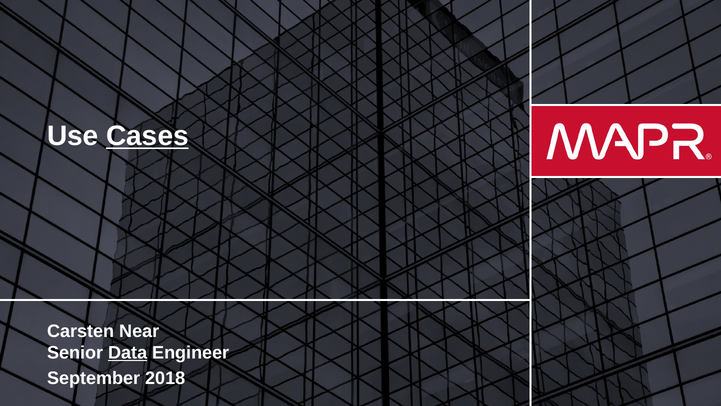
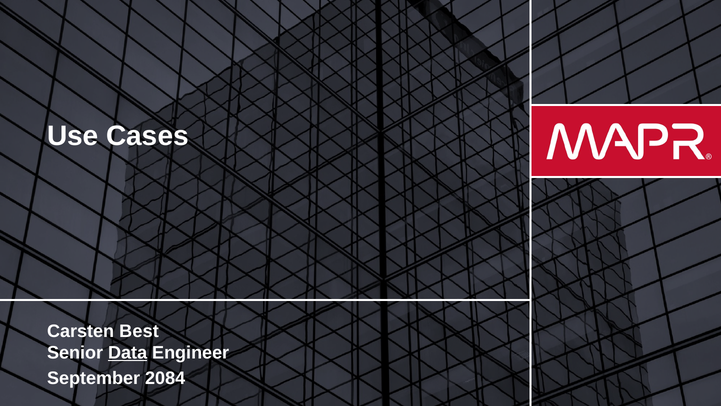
Cases underline: present -> none
Near: Near -> Best
2018: 2018 -> 2084
